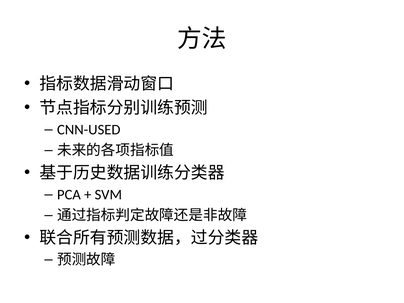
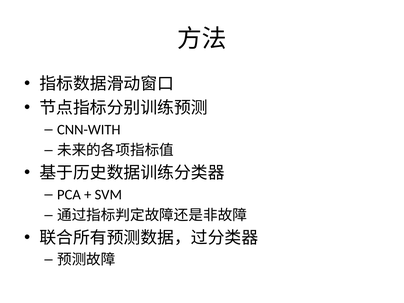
CNN-USED: CNN-USED -> CNN-WITH
